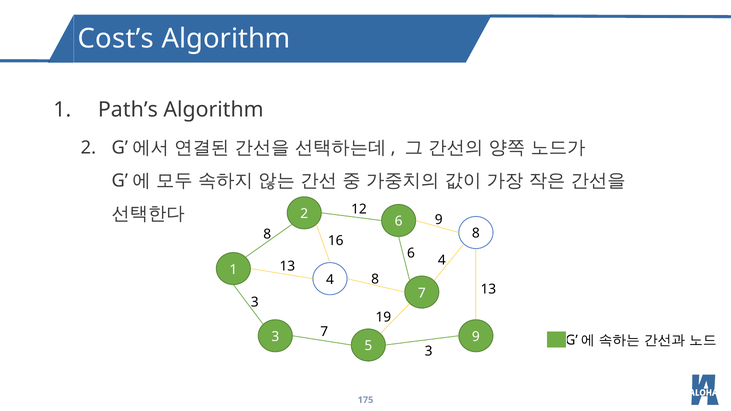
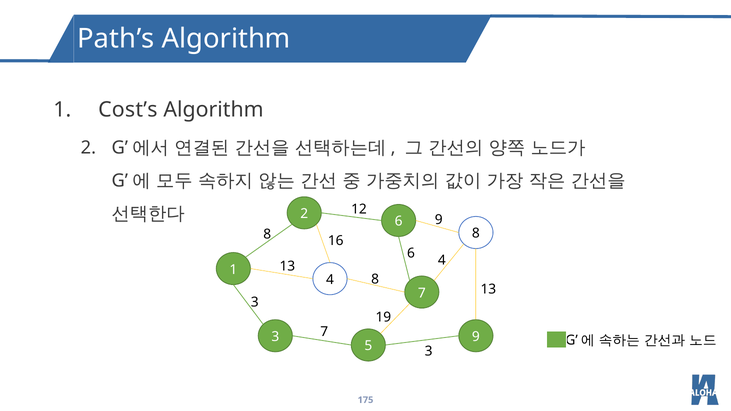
Cost’s: Cost’s -> Path’s
Path’s: Path’s -> Cost’s
